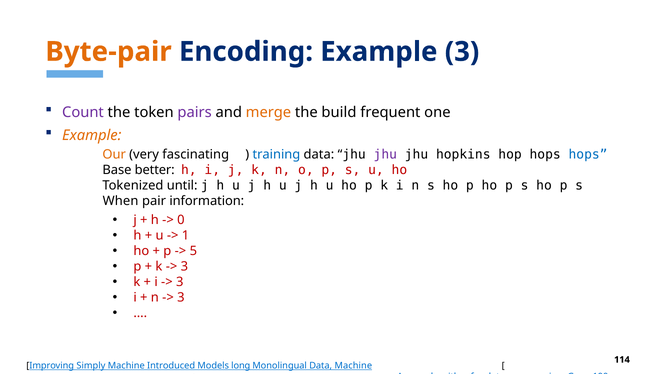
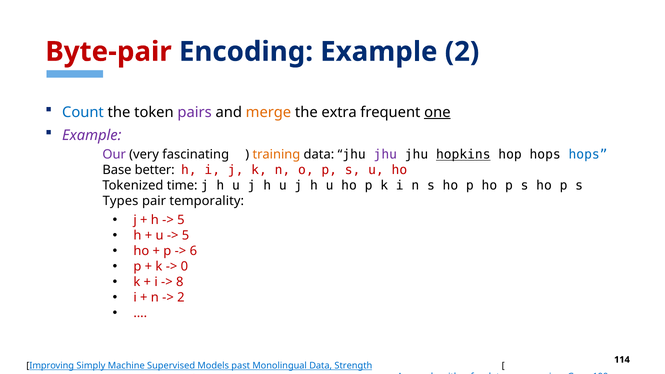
Byte-pair colour: orange -> red
Example 3: 3 -> 2
Count colour: purple -> blue
build: build -> extra
one underline: none -> present
Example at (92, 135) colour: orange -> purple
hopkins underline: none -> present
Our colour: orange -> purple
training colour: blue -> orange
until: until -> time
When: When -> Types
information: information -> temporality
0 at (181, 220): 0 -> 5
1 at (186, 235): 1 -> 5
5: 5 -> 6
3 at (184, 267): 3 -> 0
3 at (180, 282): 3 -> 8
3 at (181, 298): 3 -> 2
Introduced: Introduced -> Supervised
long: long -> past
Data Machine: Machine -> Strength
